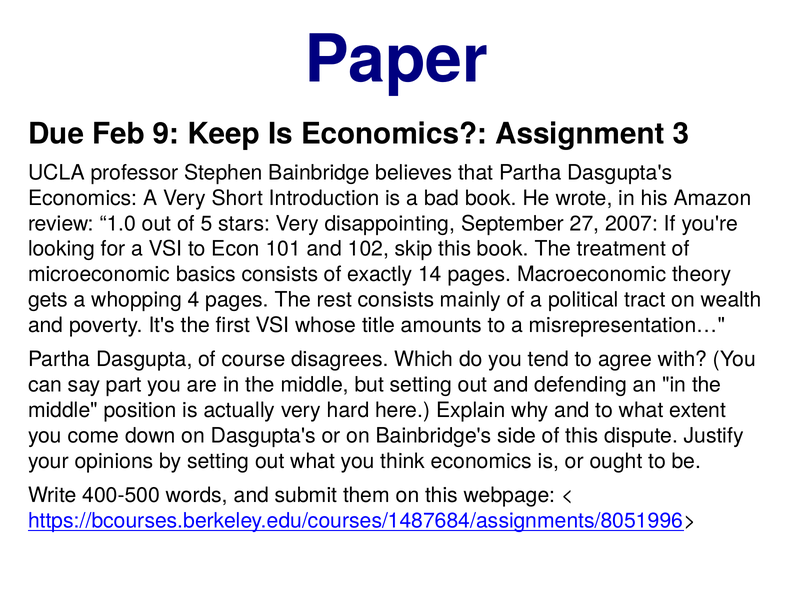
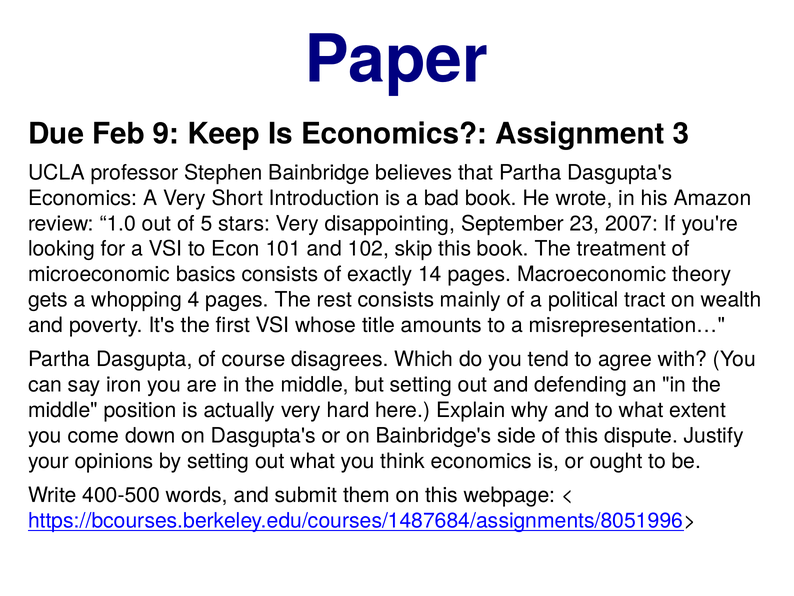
27: 27 -> 23
part: part -> iron
